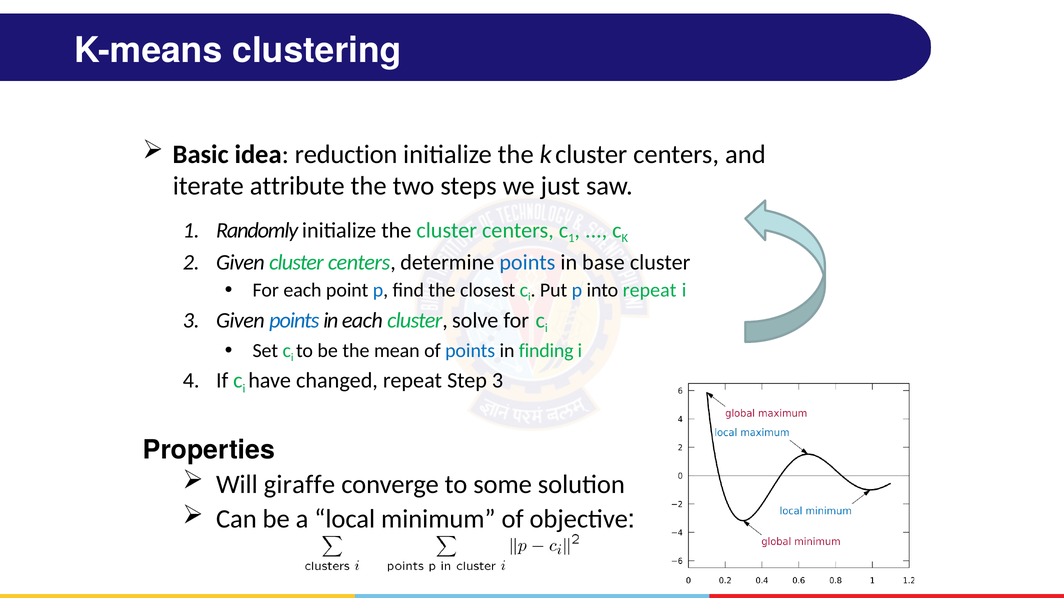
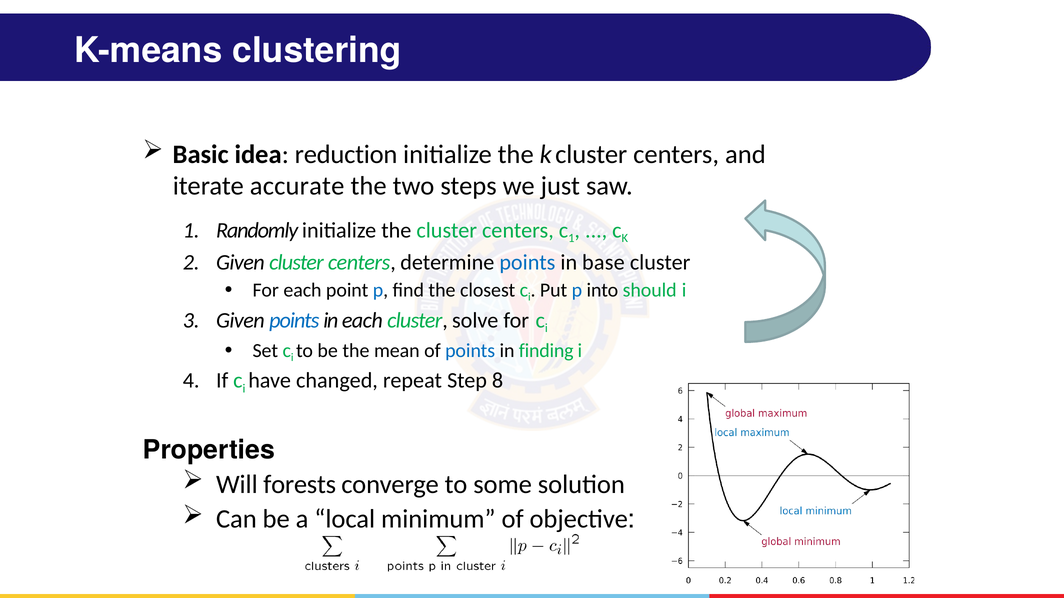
attribute: attribute -> accurate
into repeat: repeat -> should
Step 3: 3 -> 8
giraffe: giraffe -> forests
